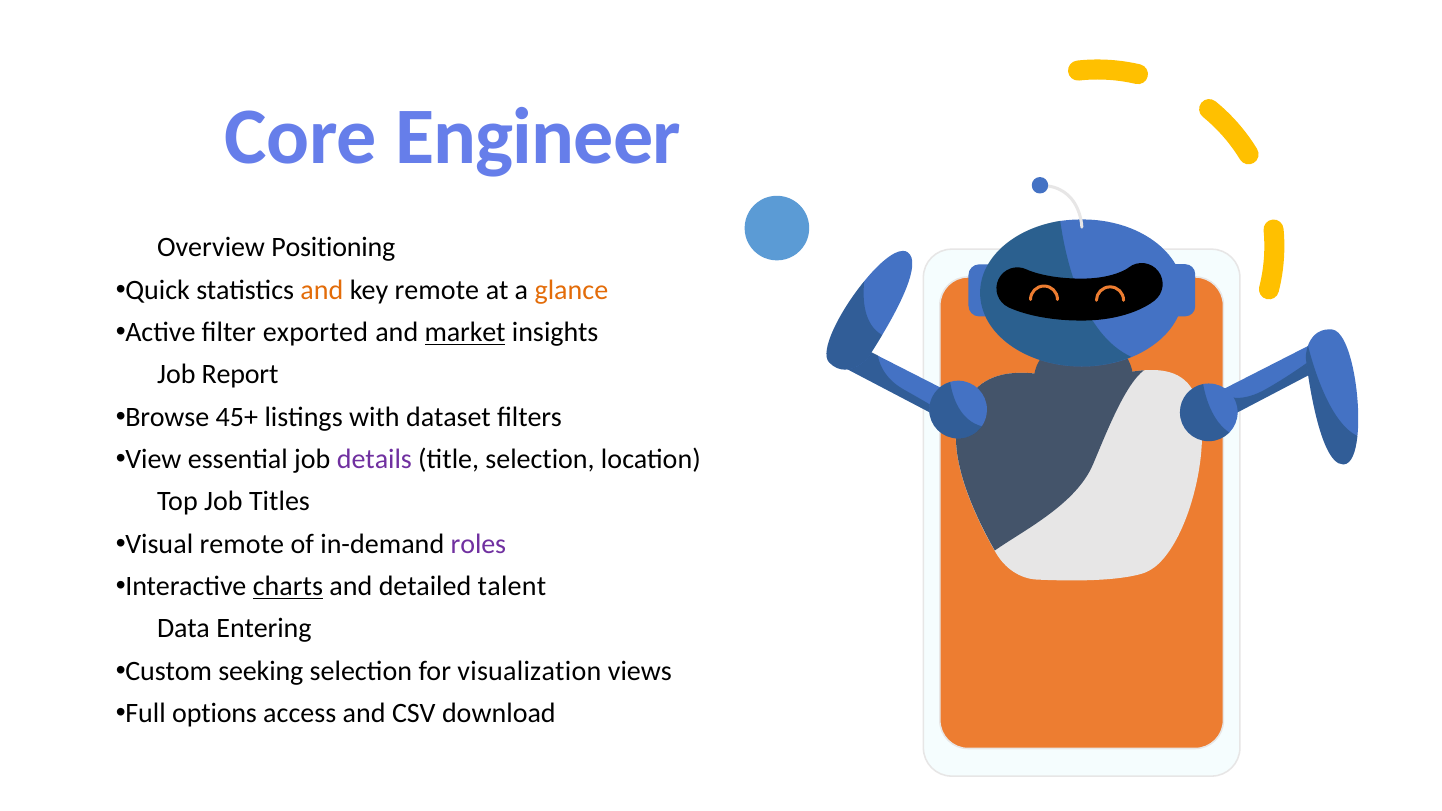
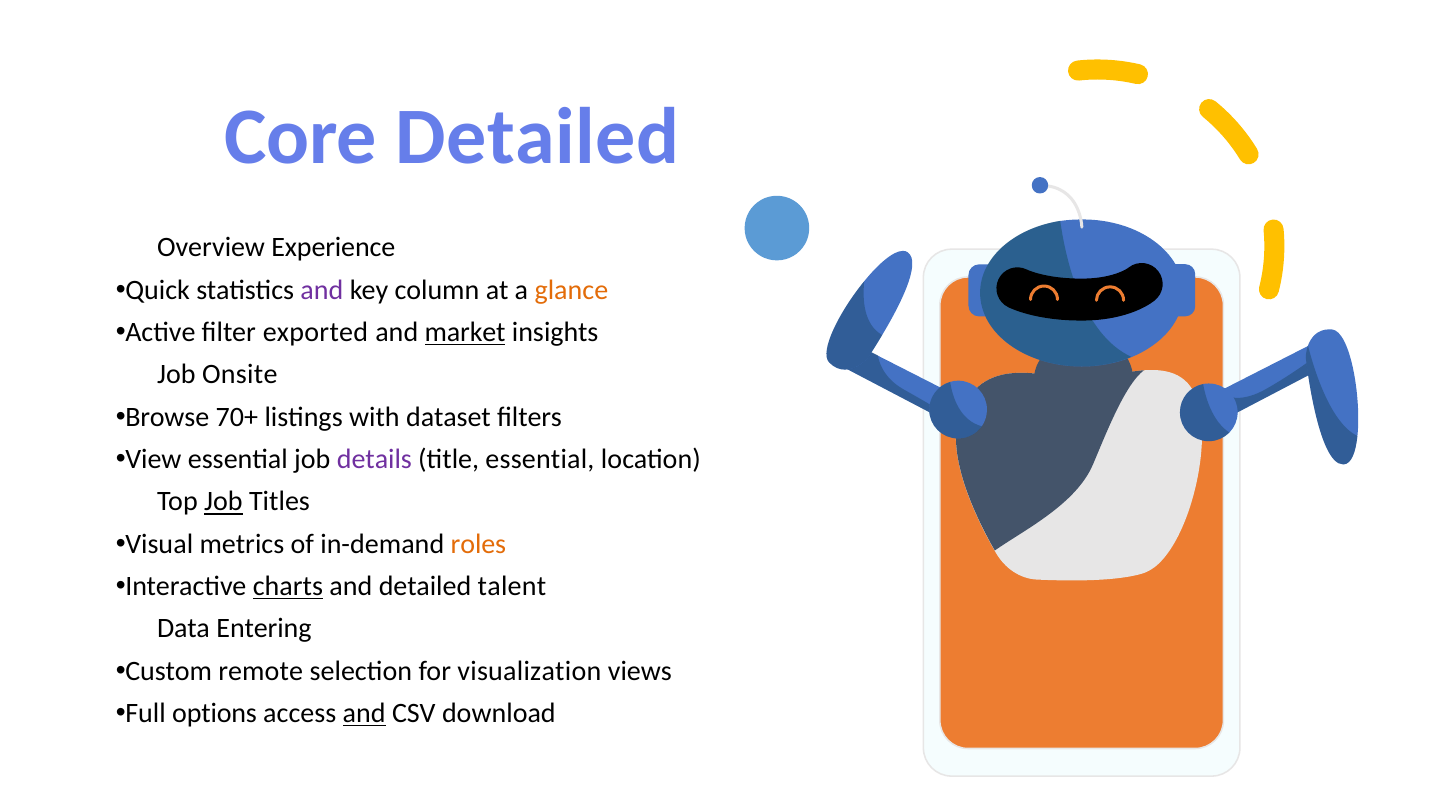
Core Engineer: Engineer -> Detailed
Positioning: Positioning -> Experience
and at (322, 290) colour: orange -> purple
key remote: remote -> column
Report: Report -> Onsite
45+: 45+ -> 70+
title selection: selection -> essential
Job at (223, 502) underline: none -> present
Visual remote: remote -> metrics
roles colour: purple -> orange
seeking: seeking -> remote
and at (364, 714) underline: none -> present
